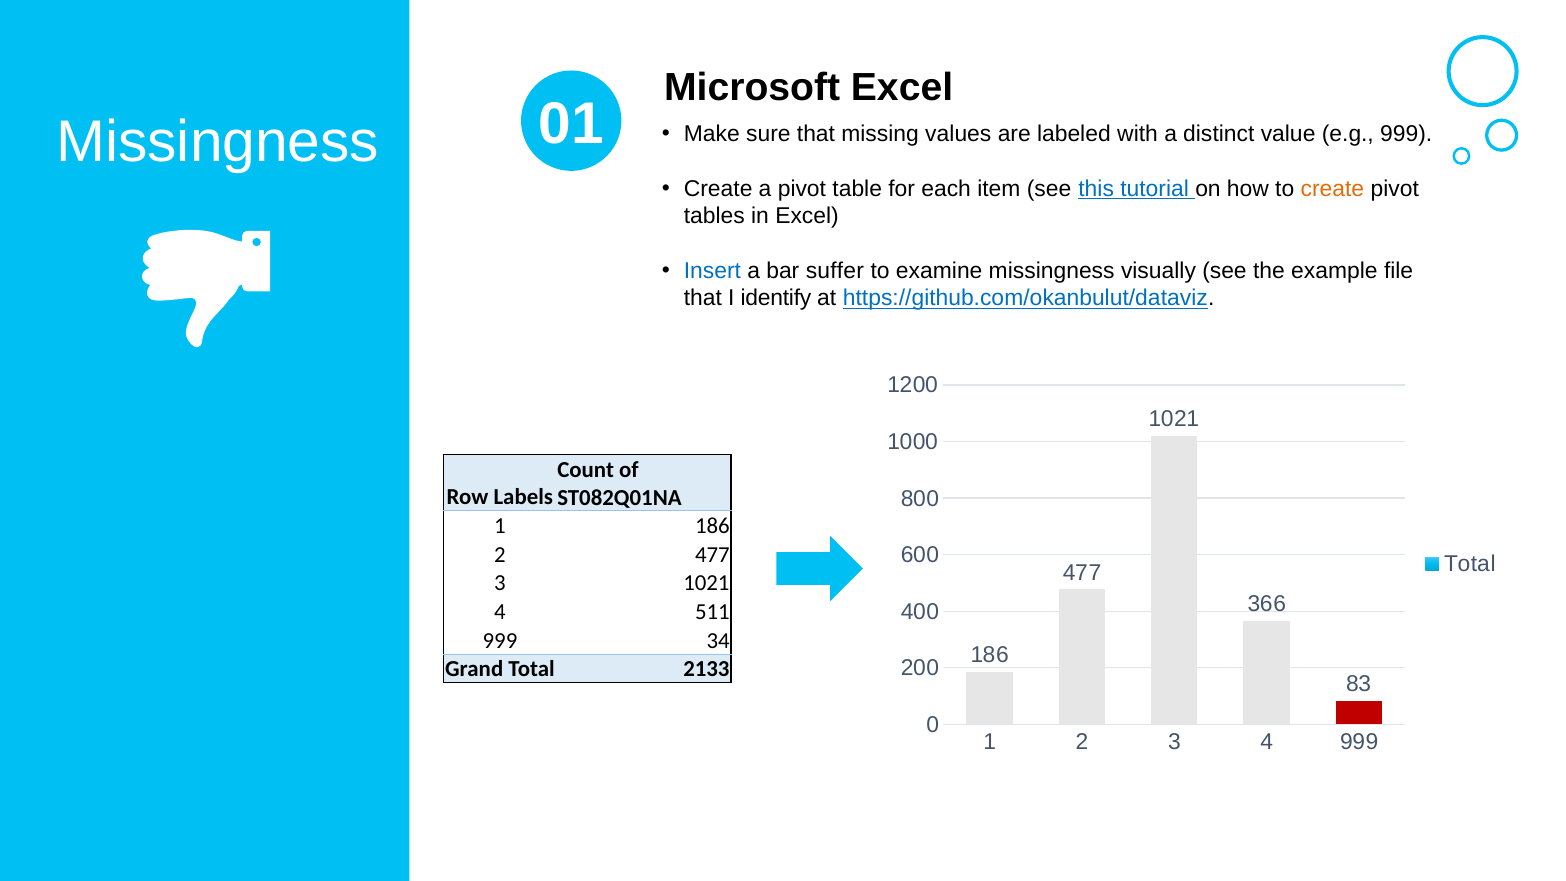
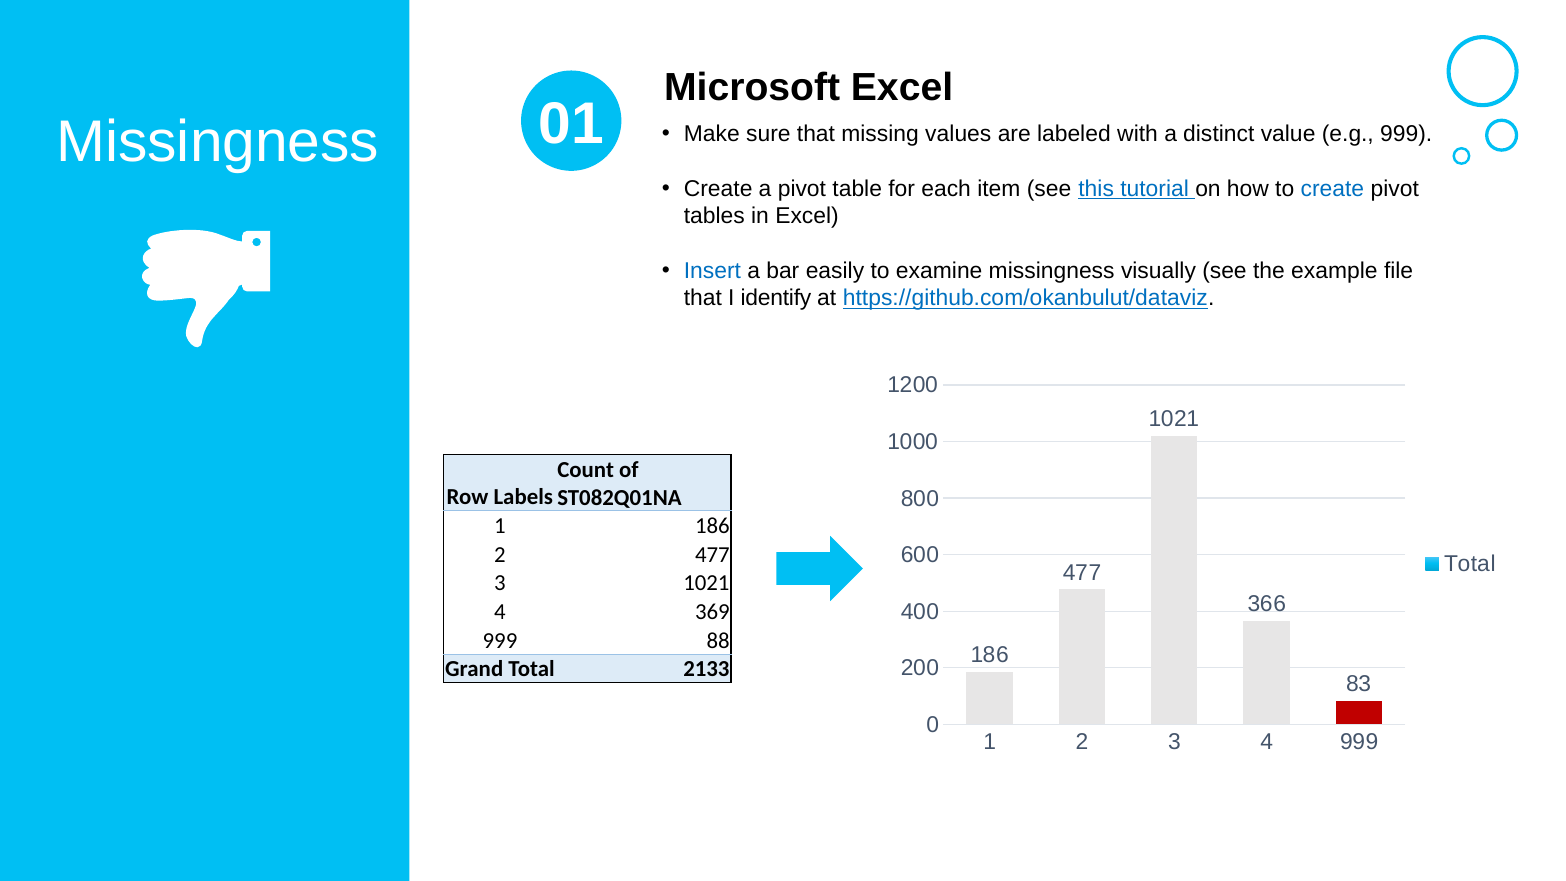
create at (1332, 189) colour: orange -> blue
suffer: suffer -> easily
511: 511 -> 369
34: 34 -> 88
